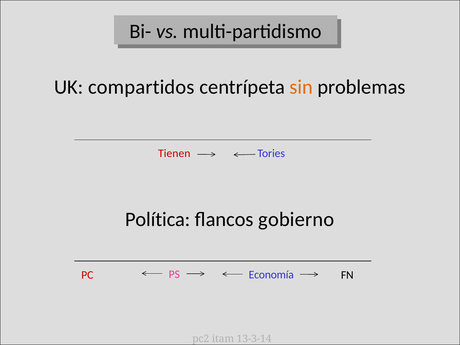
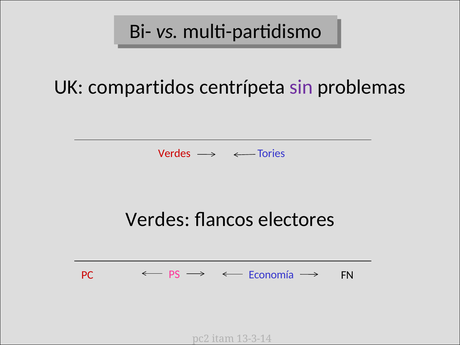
sin colour: orange -> purple
Tienen at (174, 153): Tienen -> Verdes
Política at (158, 219): Política -> Verdes
gobierno: gobierno -> electores
